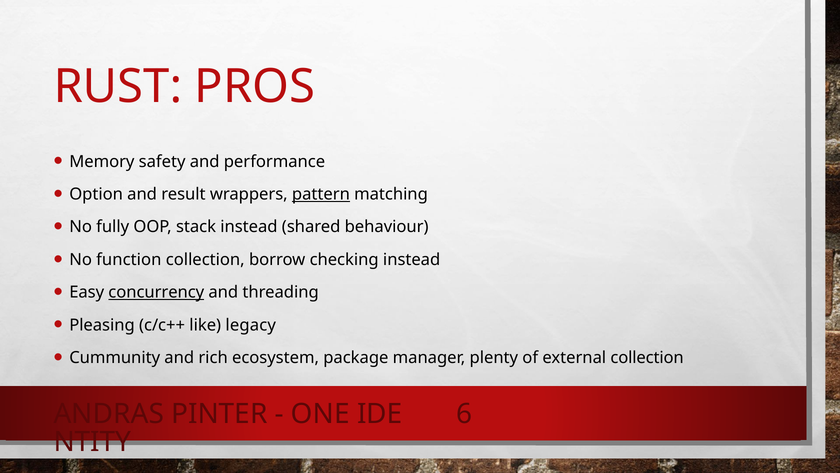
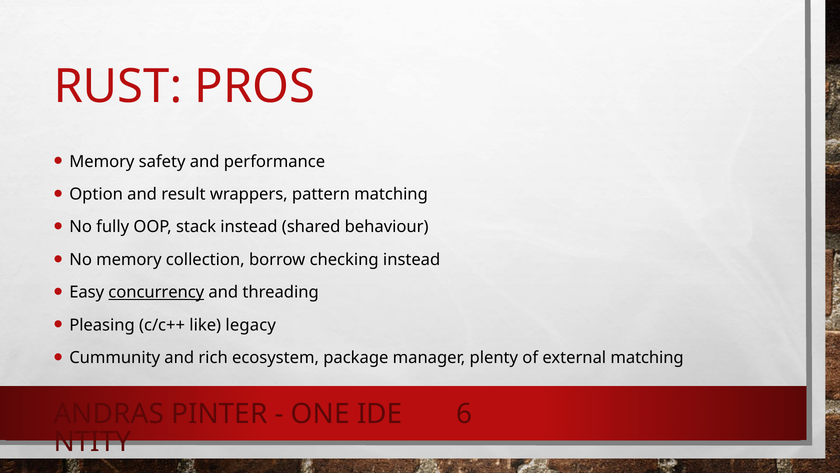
pattern underline: present -> none
No function: function -> memory
external collection: collection -> matching
